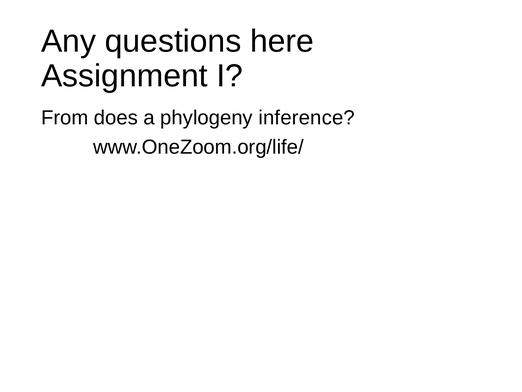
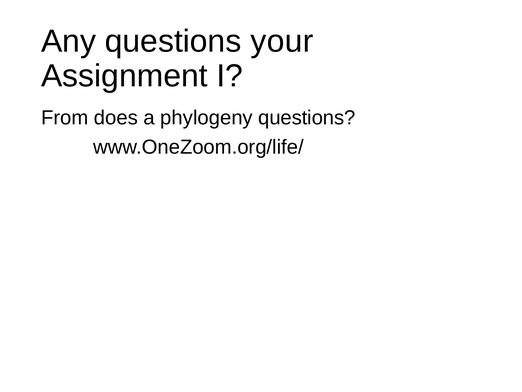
here: here -> your
phylogeny inference: inference -> questions
